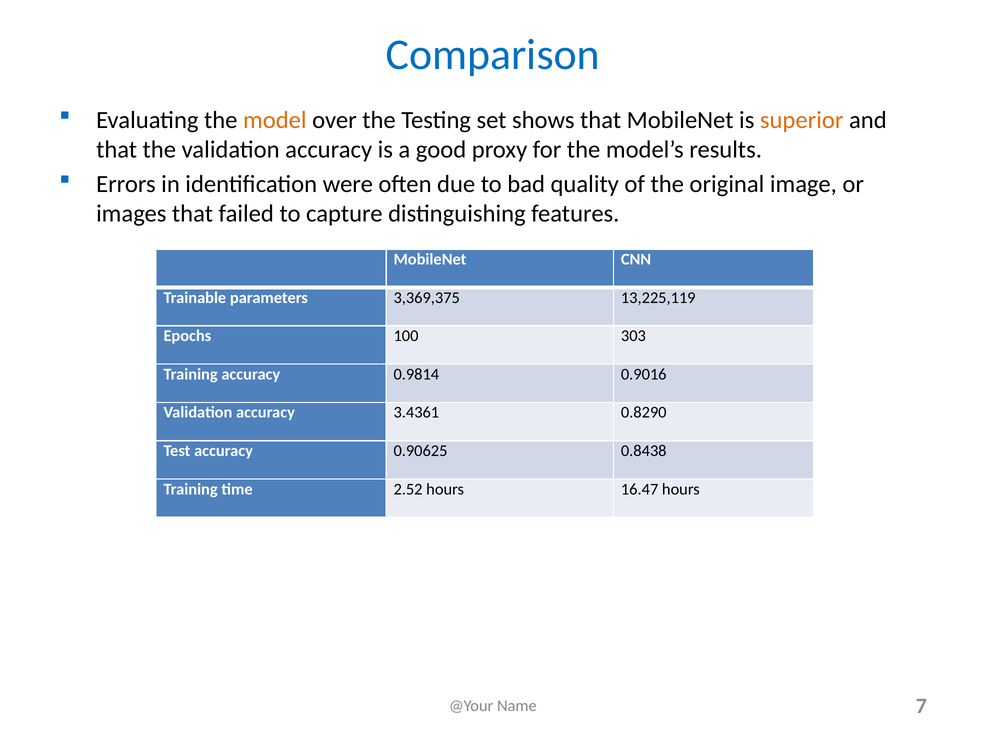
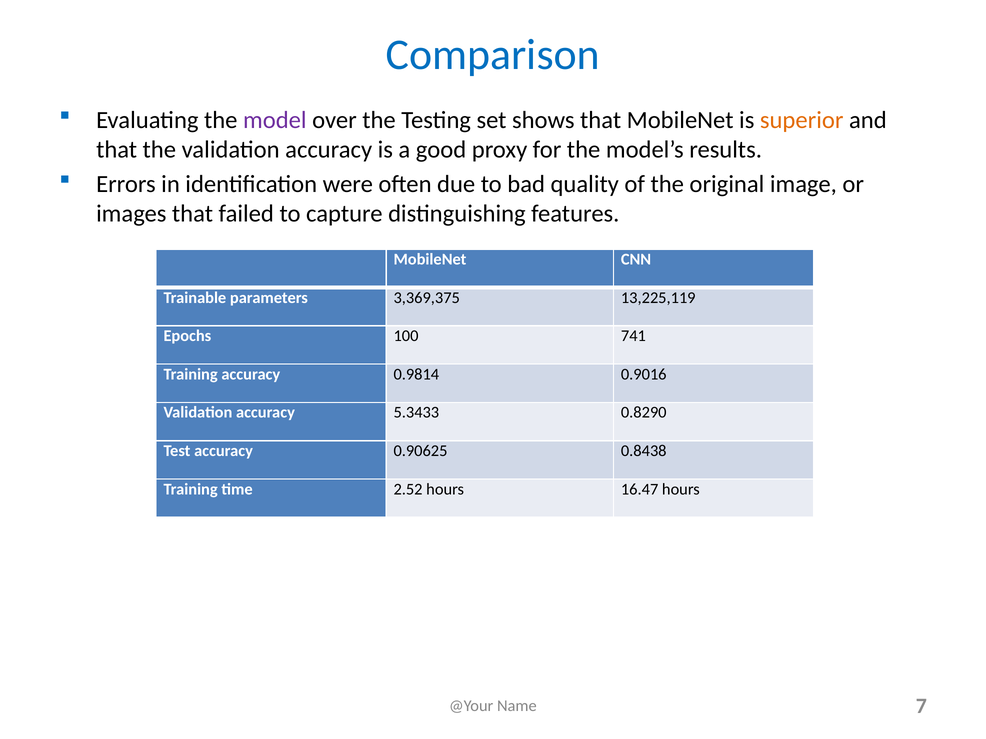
model colour: orange -> purple
303: 303 -> 741
3.4361: 3.4361 -> 5.3433
